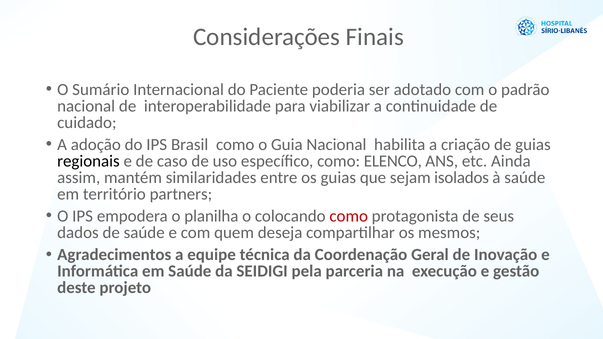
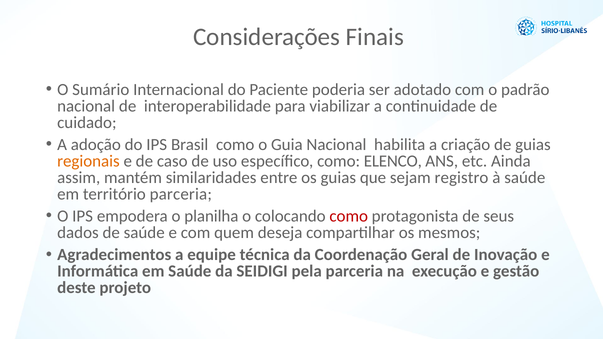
regionais colour: black -> orange
isolados: isolados -> registro
território partners: partners -> parceria
